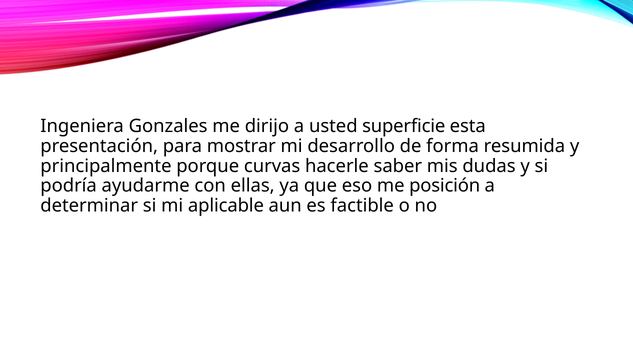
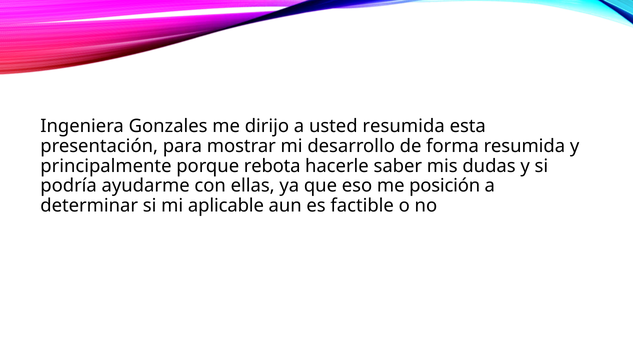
usted superficie: superficie -> resumida
curvas: curvas -> rebota
